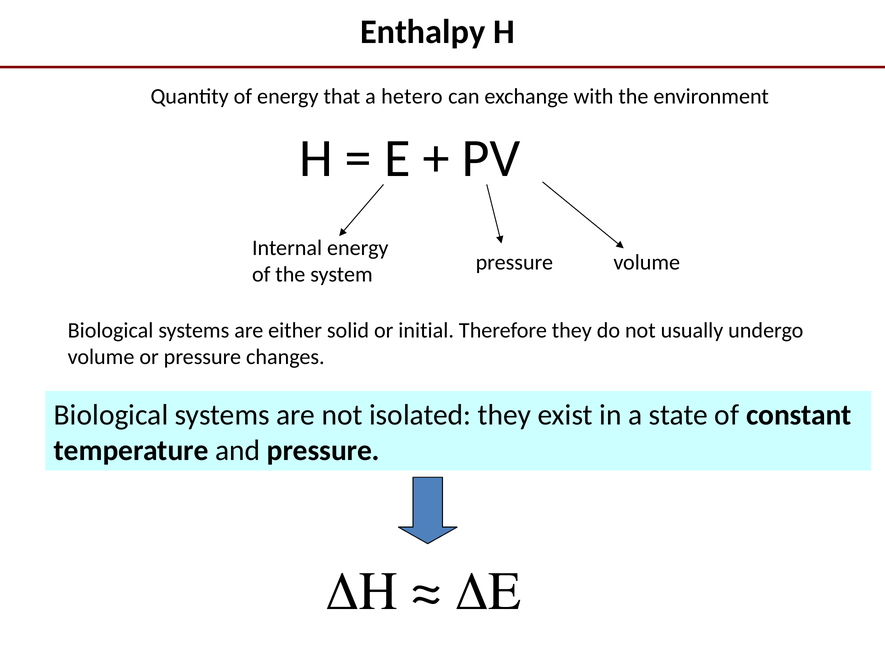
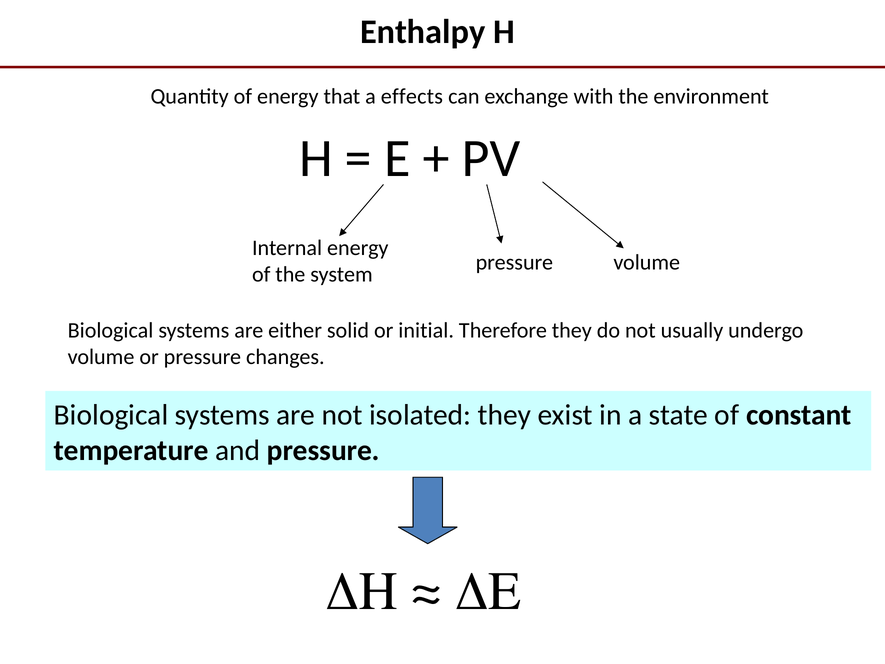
hetero: hetero -> effects
